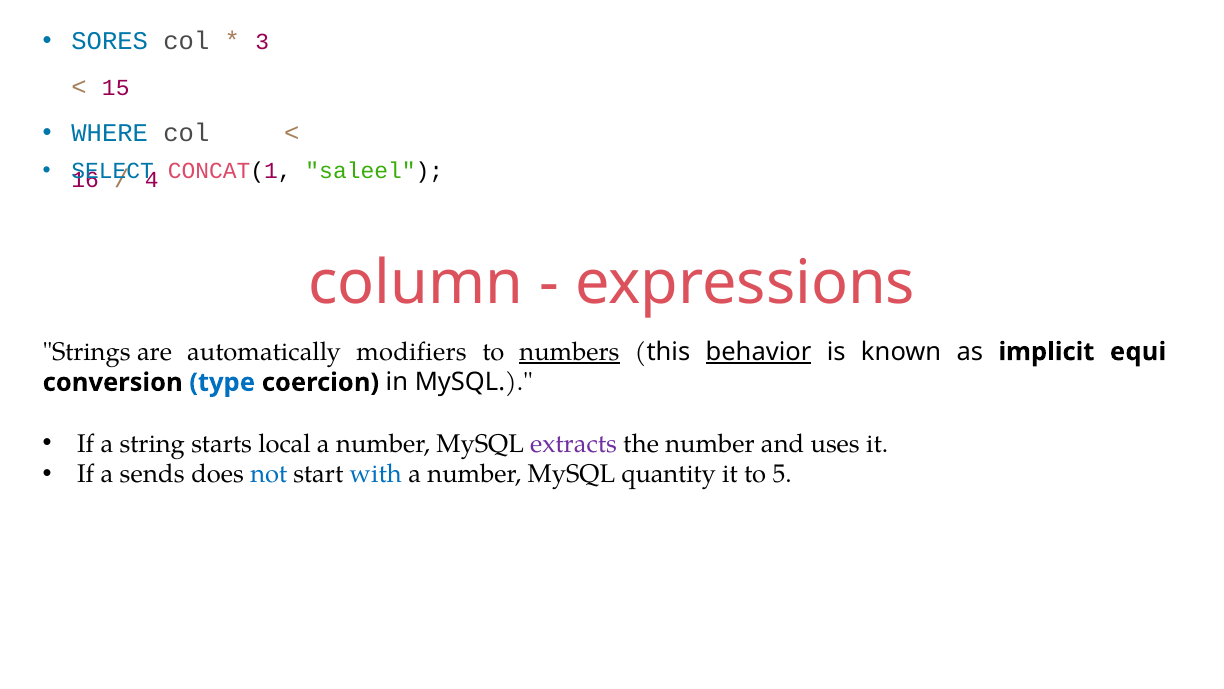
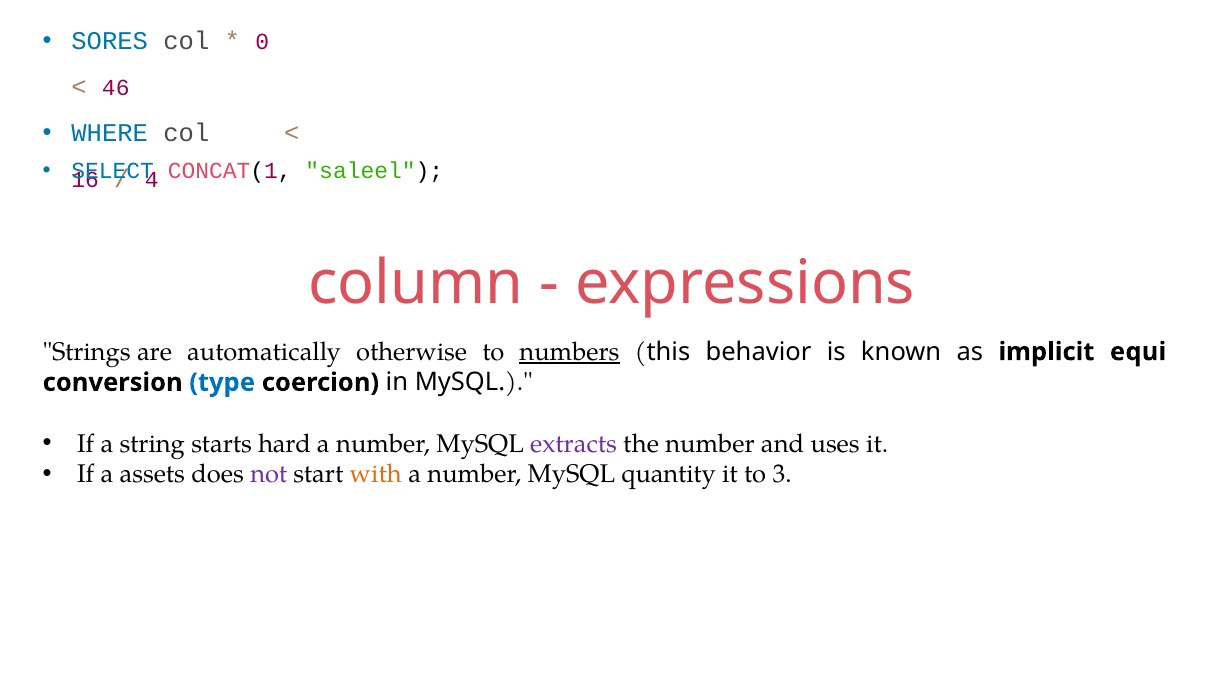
3: 3 -> 0
15: 15 -> 46
modifiers: modifiers -> otherwise
behavior underline: present -> none
local: local -> hard
sends: sends -> assets
not colour: blue -> purple
with colour: blue -> orange
5: 5 -> 3
